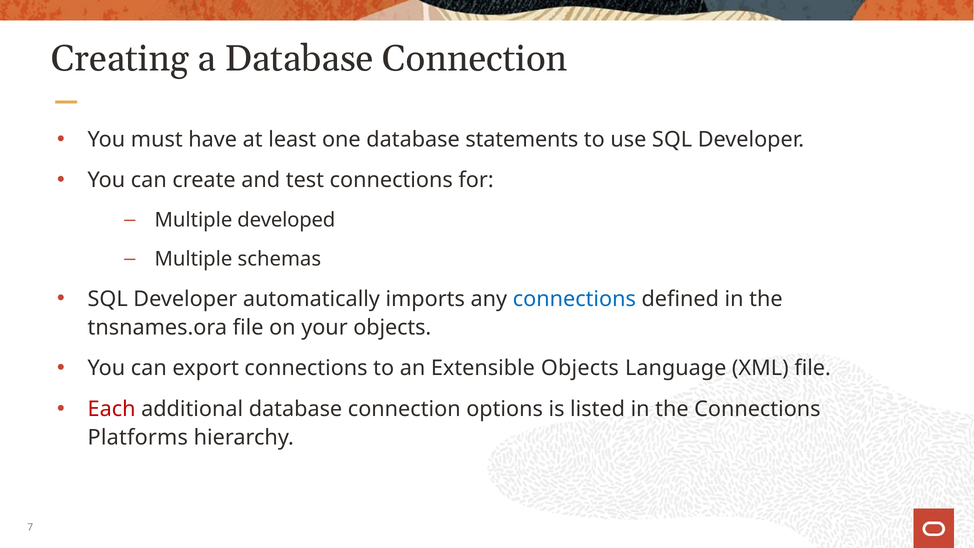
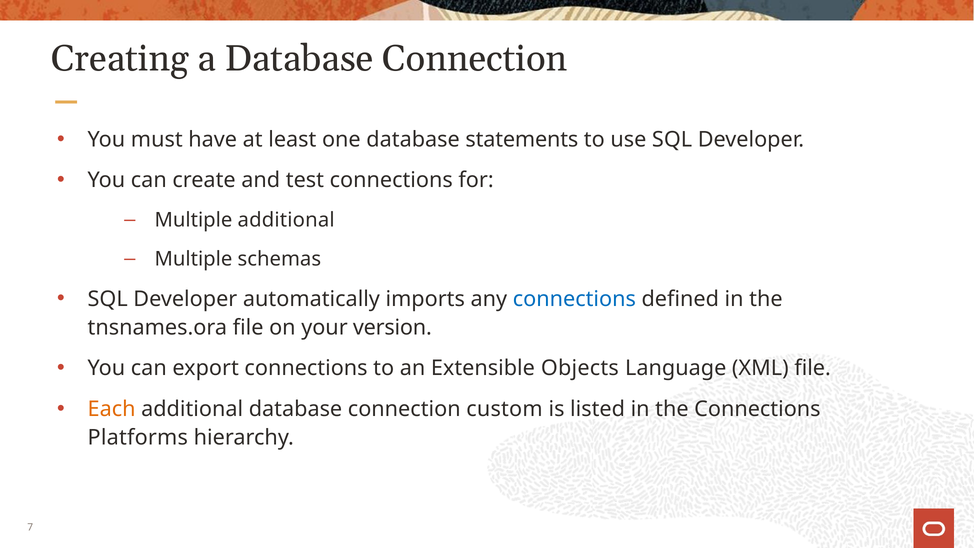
Multiple developed: developed -> additional
your objects: objects -> version
Each colour: red -> orange
options: options -> custom
